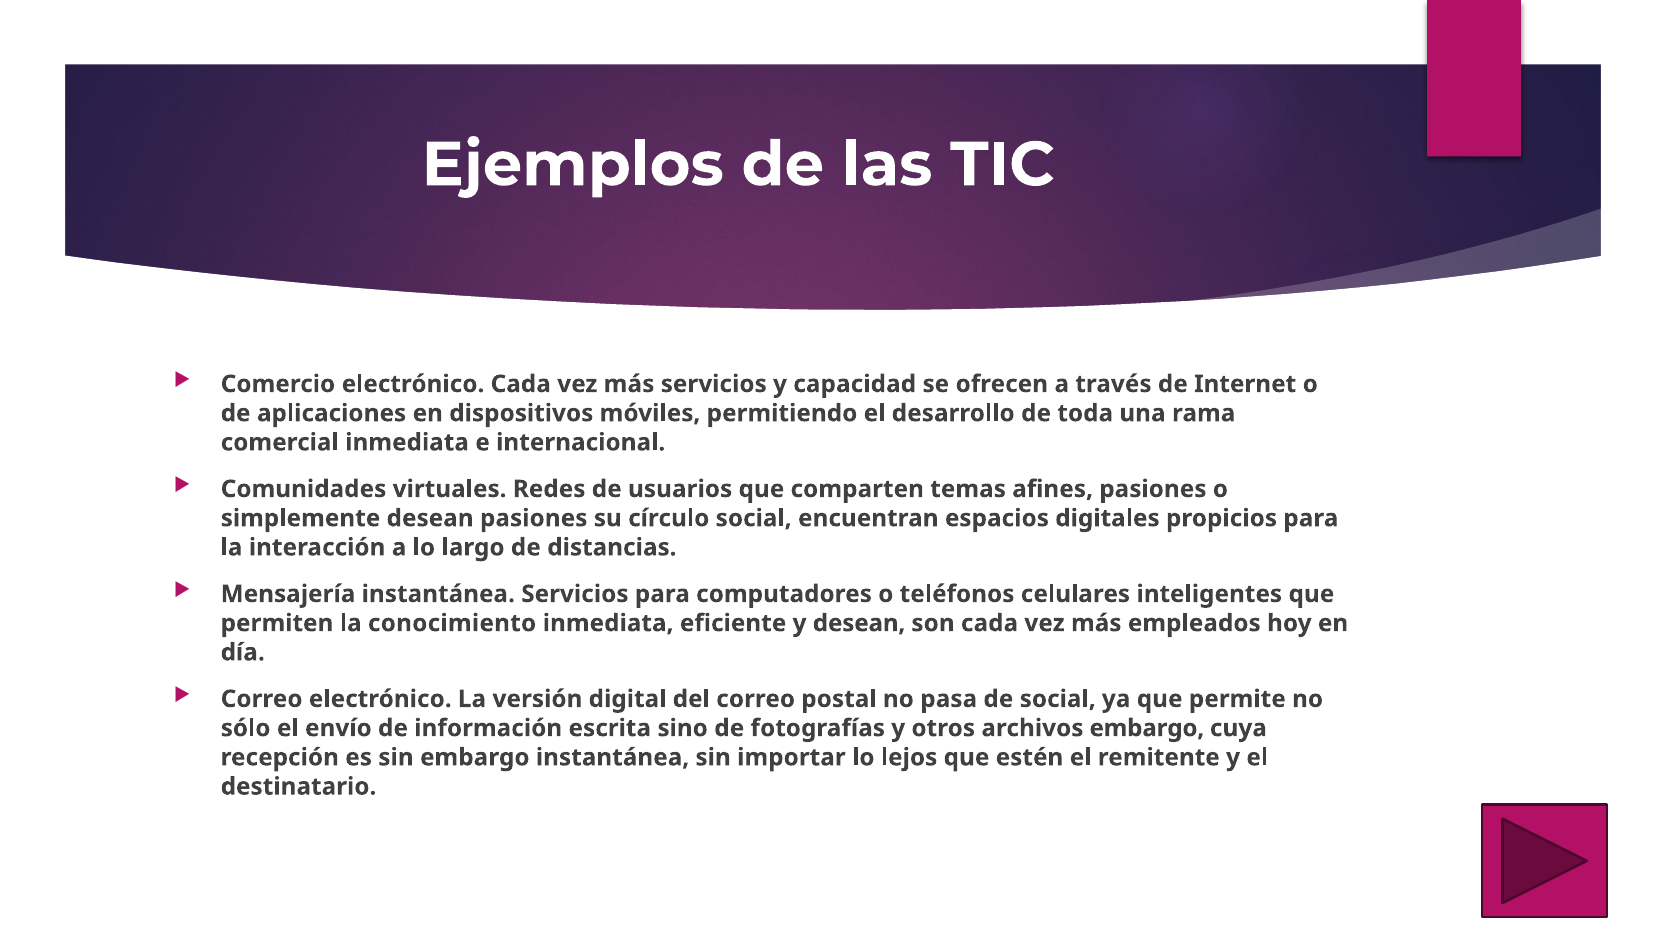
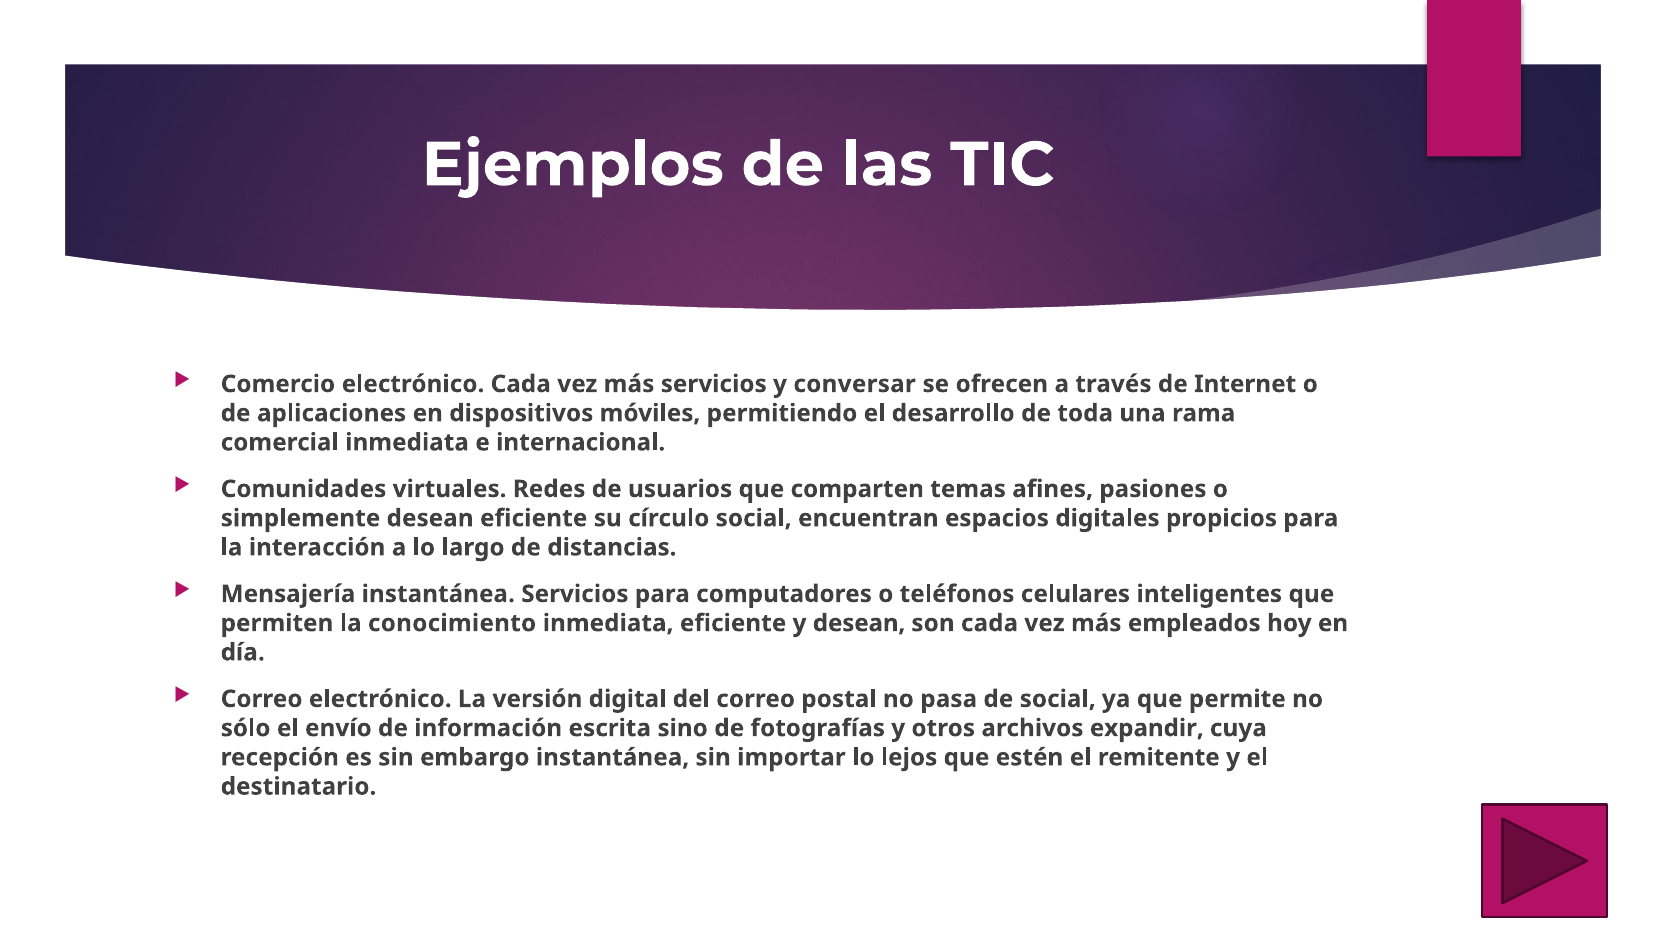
capacidad: capacidad -> conversar
desean pasiones: pasiones -> eficiente
archivos embargo: embargo -> expandir
